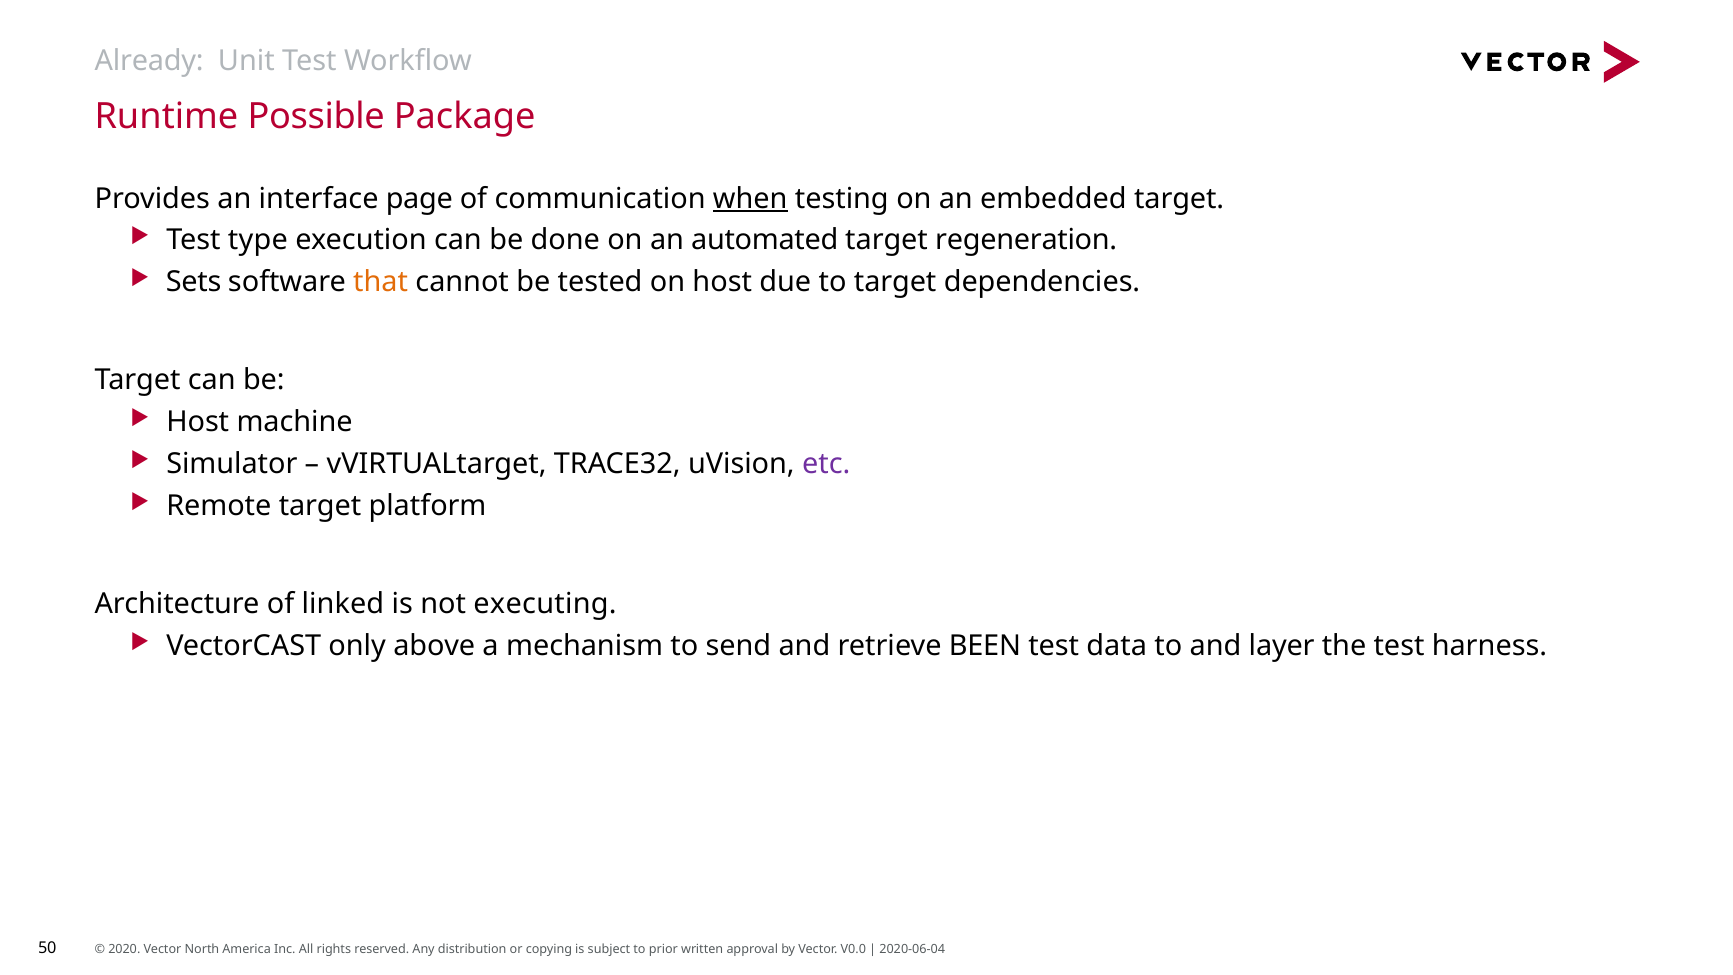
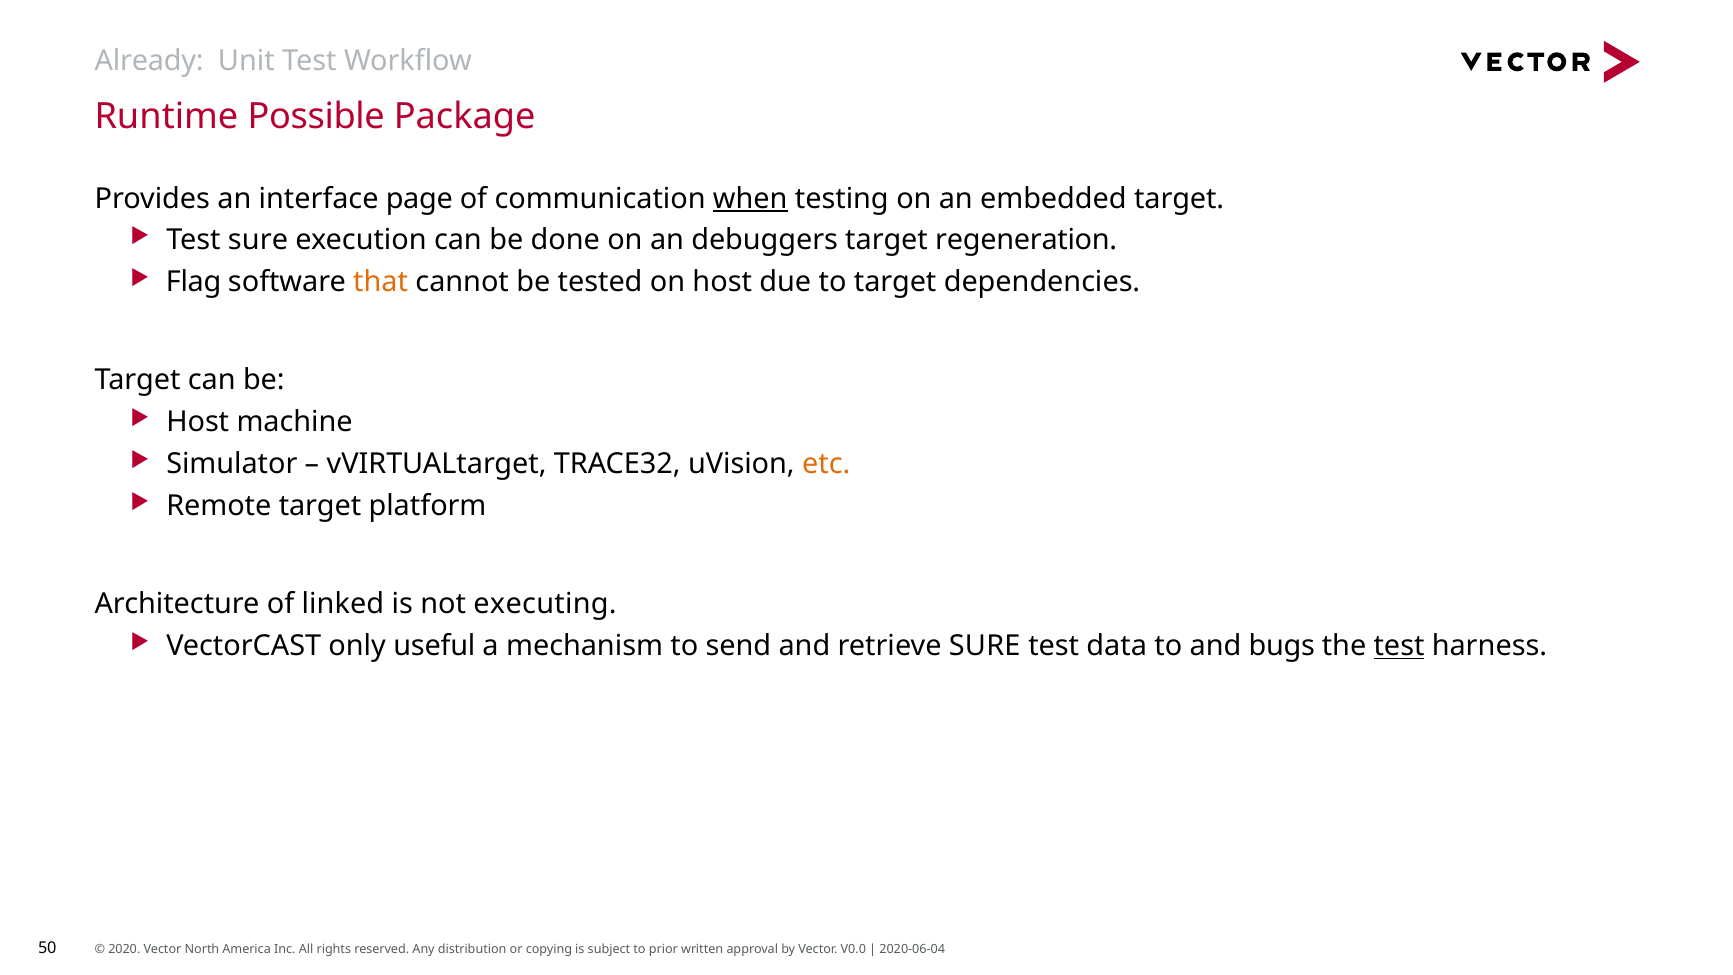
Test type: type -> sure
automated: automated -> debuggers
Sets: Sets -> Flag
etc colour: purple -> orange
above: above -> useful
retrieve BEEN: BEEN -> SURE
layer: layer -> bugs
test at (1399, 646) underline: none -> present
